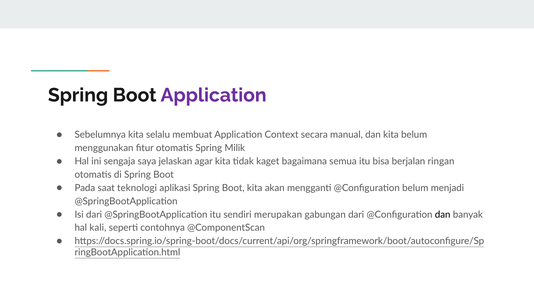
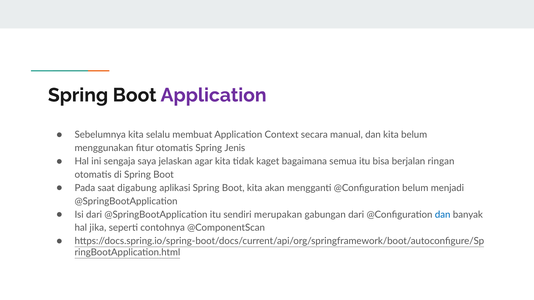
Milik: Milik -> Jenis
teknologi: teknologi -> digabung
dan at (443, 215) colour: black -> blue
kali: kali -> jika
